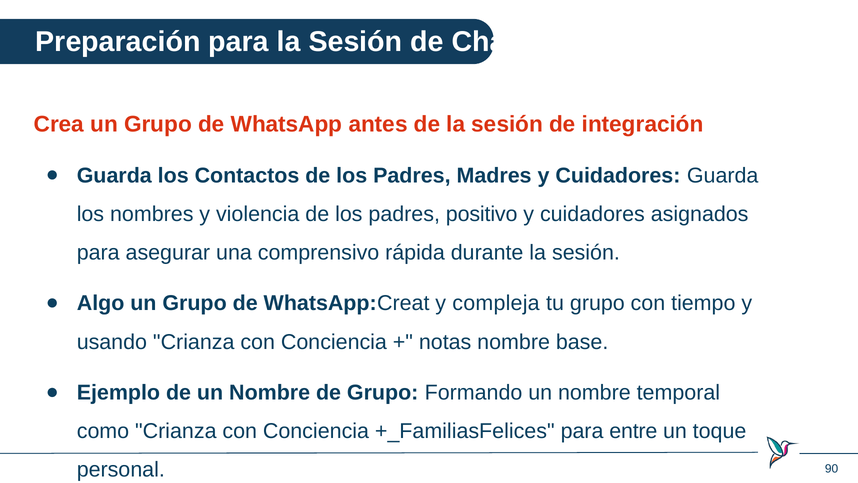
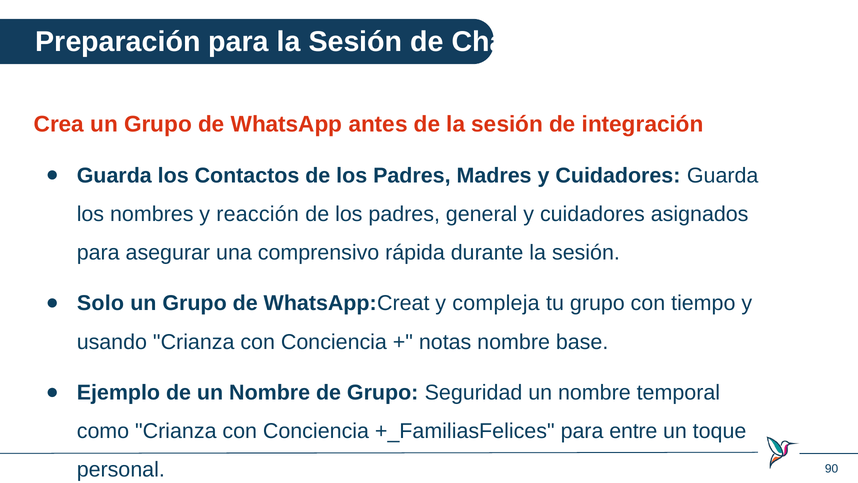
violencia: violencia -> reacción
positivo: positivo -> general
Algo: Algo -> Solo
Formando: Formando -> Seguridad
